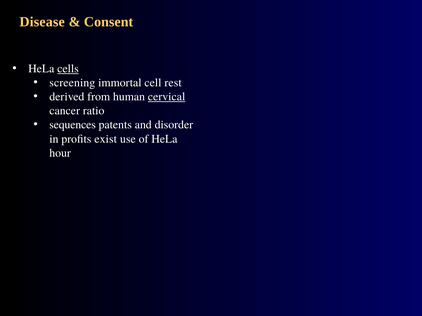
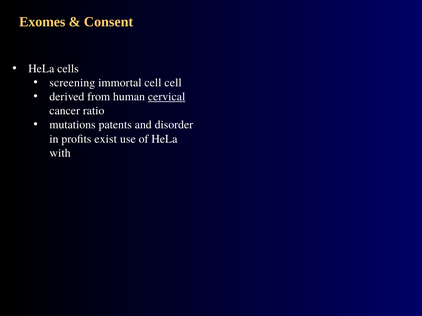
Disease: Disease -> Exomes
cells underline: present -> none
cell rest: rest -> cell
sequences: sequences -> mutations
hour: hour -> with
